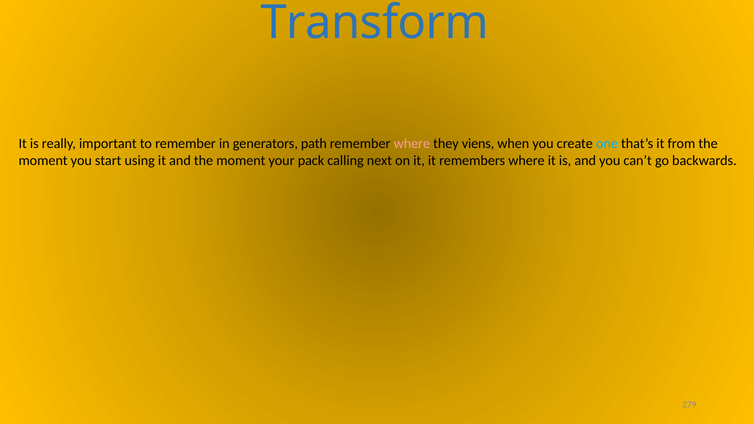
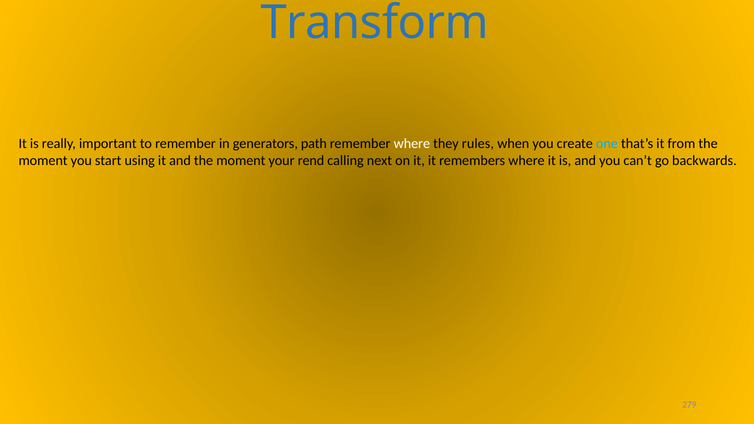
where at (412, 144) colour: pink -> white
viens: viens -> rules
pack: pack -> rend
